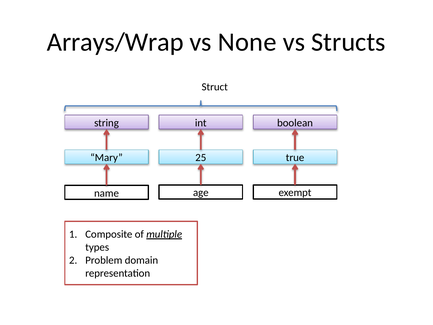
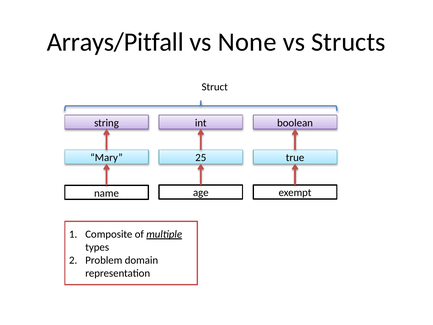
Arrays/Wrap: Arrays/Wrap -> Arrays/Pitfall
